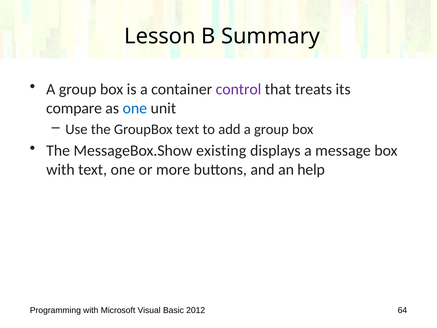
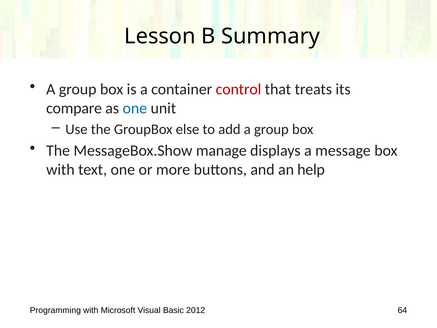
control colour: purple -> red
GroupBox text: text -> else
existing: existing -> manage
